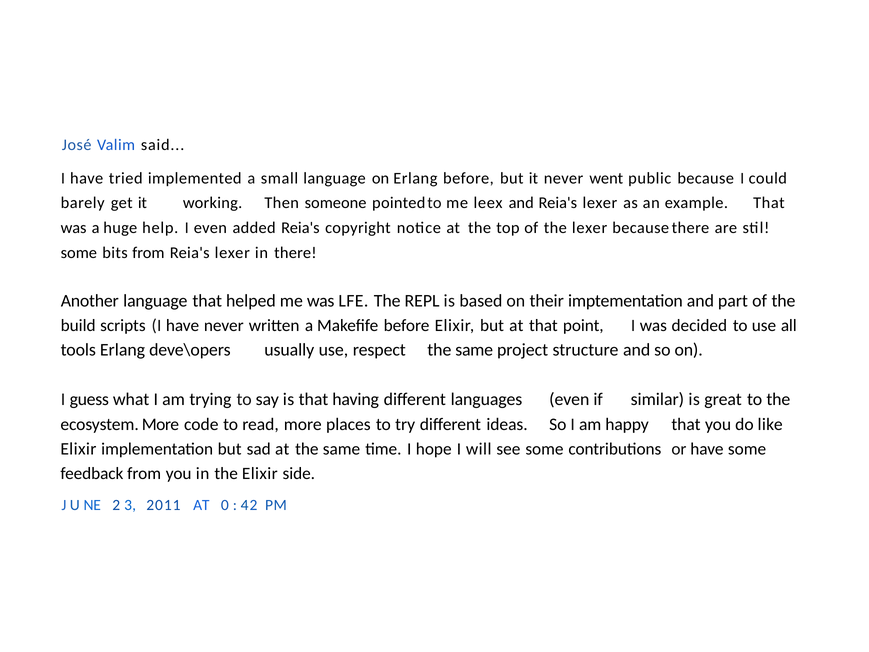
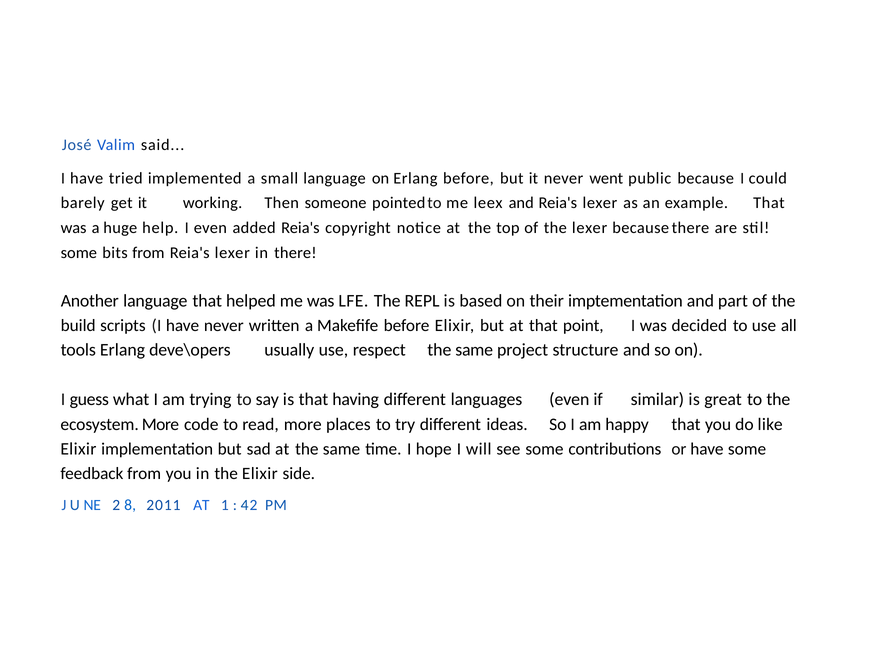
3: 3 -> 8
0: 0 -> 1
